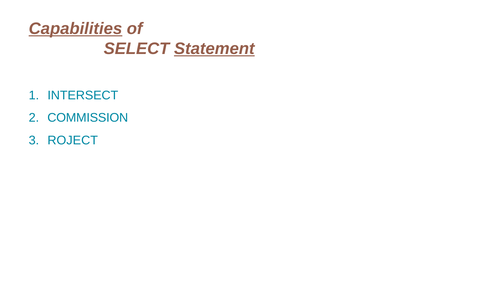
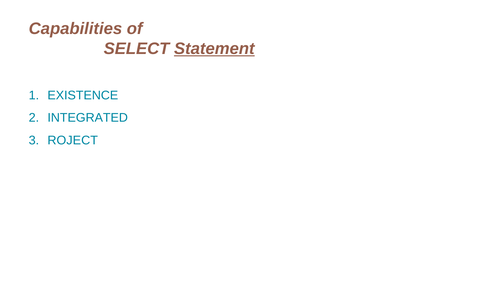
Capabilities underline: present -> none
INTERSECT: INTERSECT -> EXISTENCE
COMMISSION: COMMISSION -> INTEGRATED
